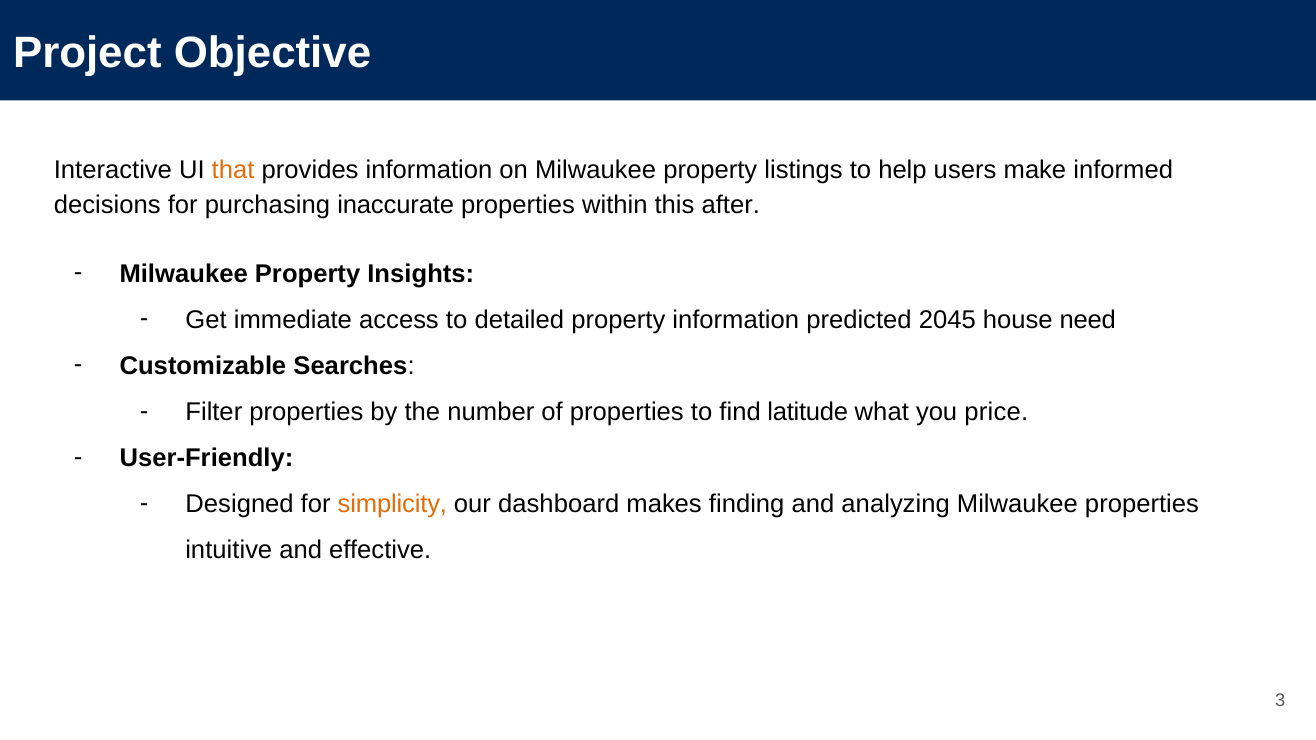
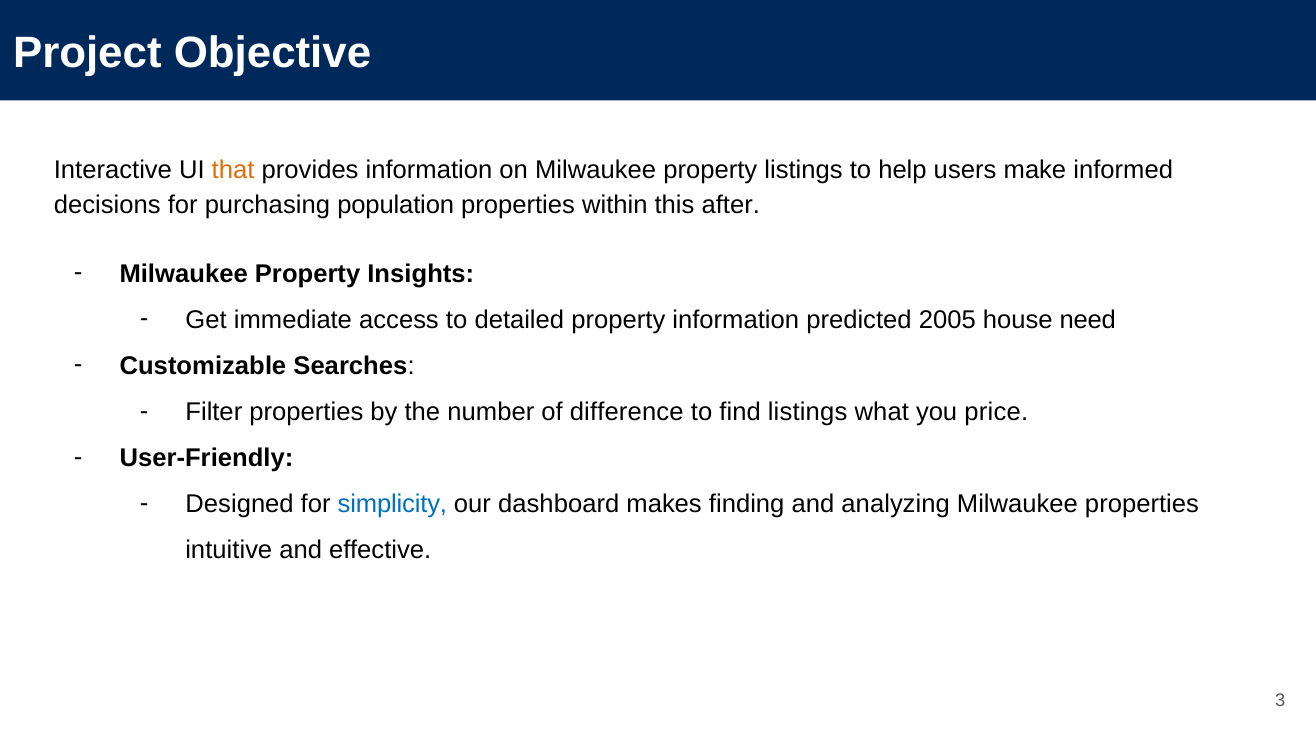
inaccurate: inaccurate -> population
2045: 2045 -> 2005
of properties: properties -> difference
find latitude: latitude -> listings
simplicity colour: orange -> blue
